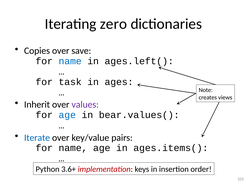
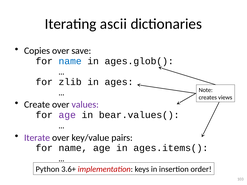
zero: zero -> ascii
ages.left(: ages.left( -> ages.glob(
task: task -> zlib
Inherit: Inherit -> Create
age at (67, 115) colour: blue -> purple
Iterate colour: blue -> purple
